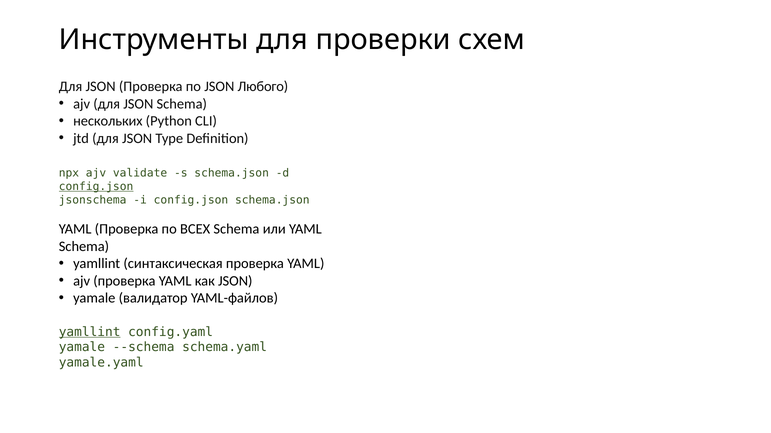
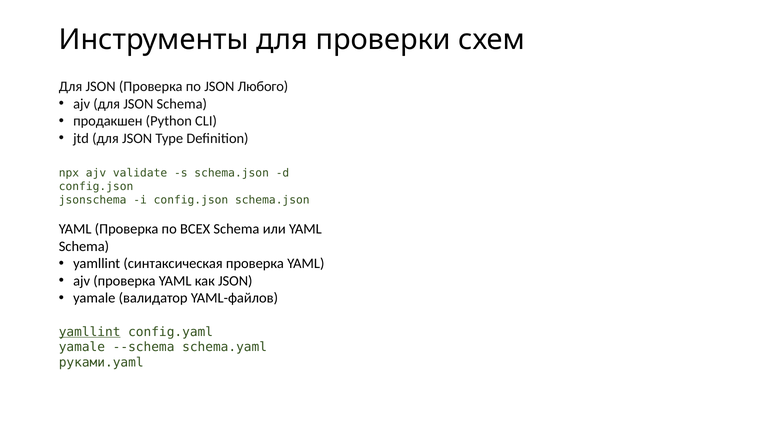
нескольких: нескольких -> продакшен
config.json at (96, 187) underline: present -> none
yamale.yaml: yamale.yaml -> руками.yaml
